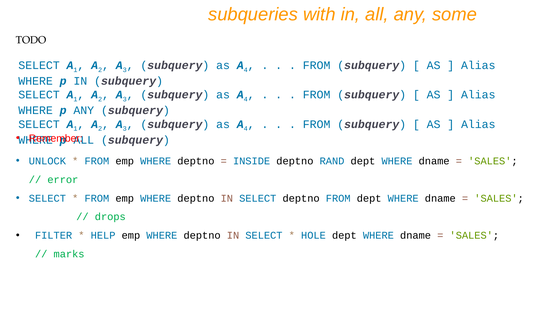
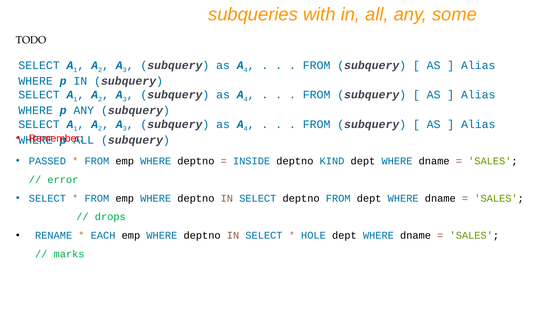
UNLOCK: UNLOCK -> PASSED
RAND: RAND -> KIND
FILTER: FILTER -> RENAME
HELP: HELP -> EACH
